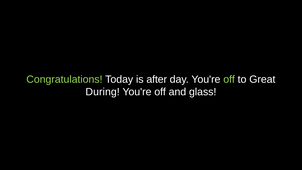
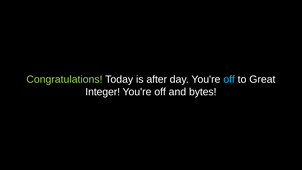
off at (229, 79) colour: light green -> light blue
During: During -> Integer
glass: glass -> bytes
